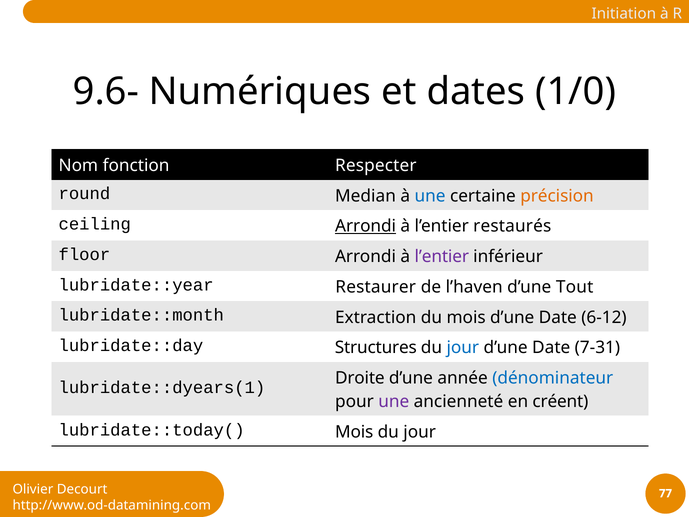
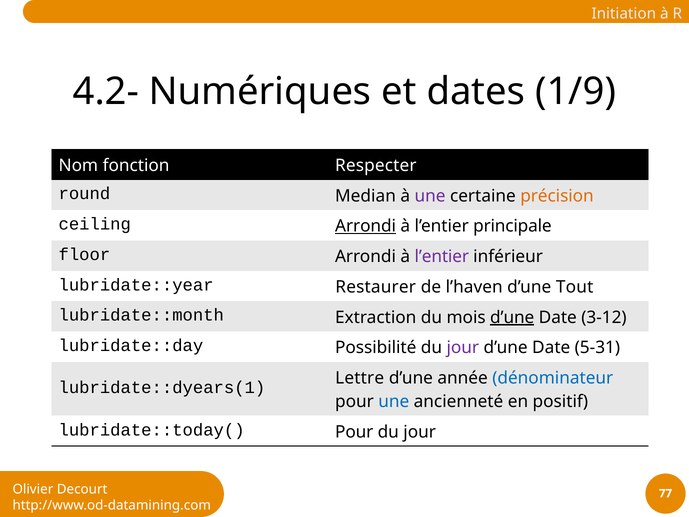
9.6-: 9.6- -> 4.2-
1/0: 1/0 -> 1/9
une at (430, 196) colour: blue -> purple
restaurés: restaurés -> principale
d’une at (512, 317) underline: none -> present
6-12: 6-12 -> 3-12
Structures: Structures -> Possibilité
jour at (463, 348) colour: blue -> purple
7-31: 7-31 -> 5-31
Droite: Droite -> Lettre
une at (394, 401) colour: purple -> blue
créent: créent -> positif
lubridate::today( Mois: Mois -> Pour
